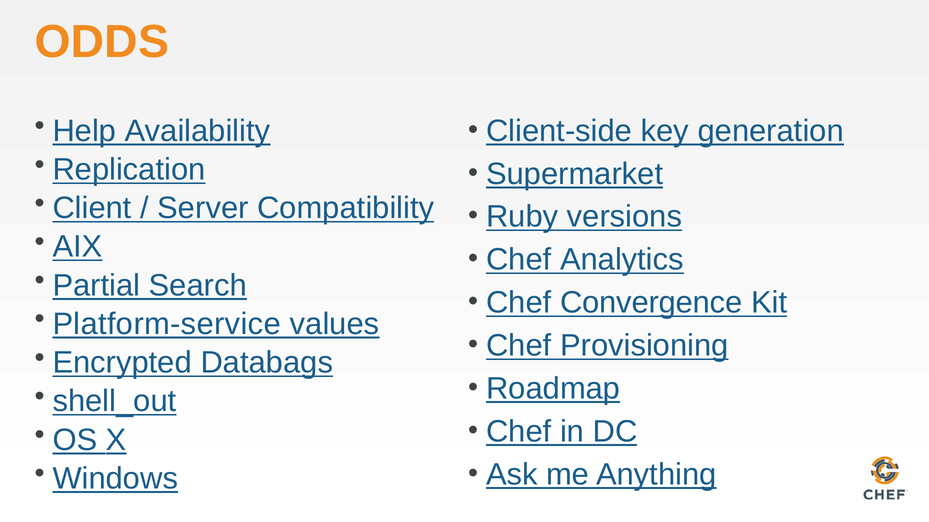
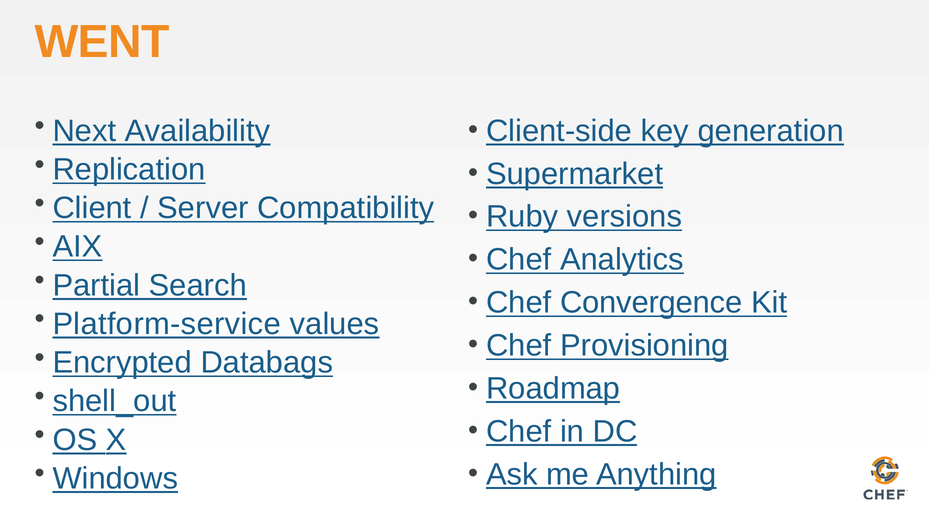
ODDS: ODDS -> WENT
Help: Help -> Next
